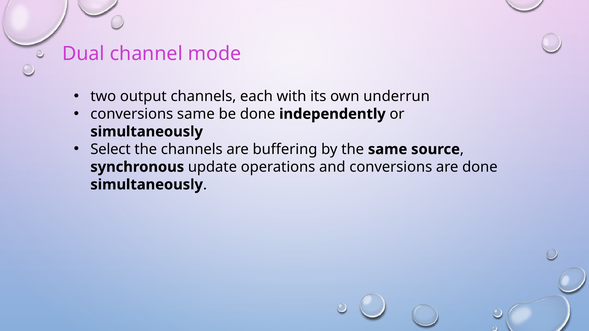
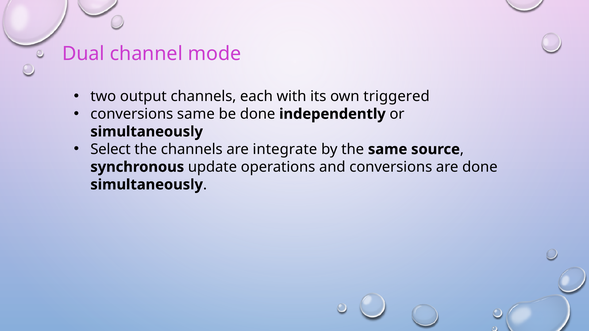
underrun: underrun -> triggered
buffering: buffering -> integrate
